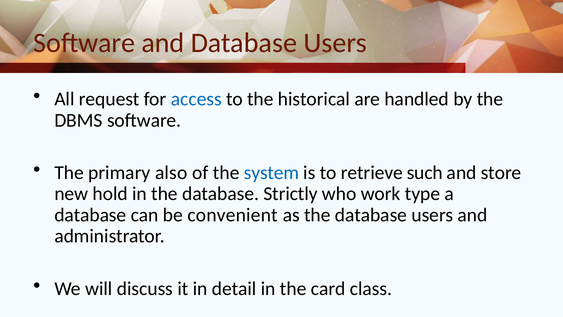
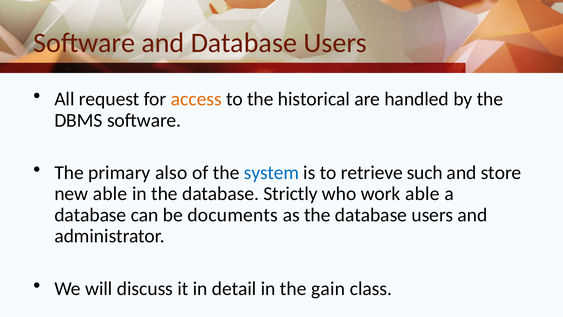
access colour: blue -> orange
new hold: hold -> able
work type: type -> able
convenient: convenient -> documents
card: card -> gain
